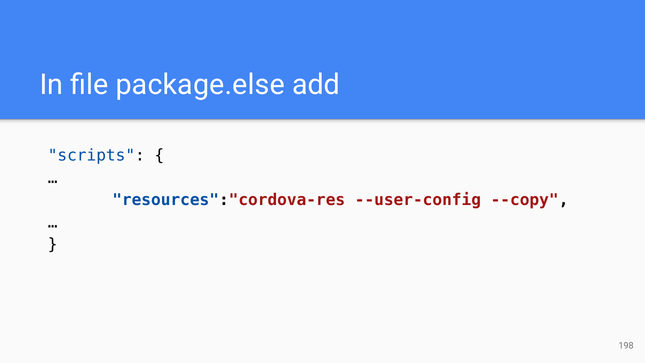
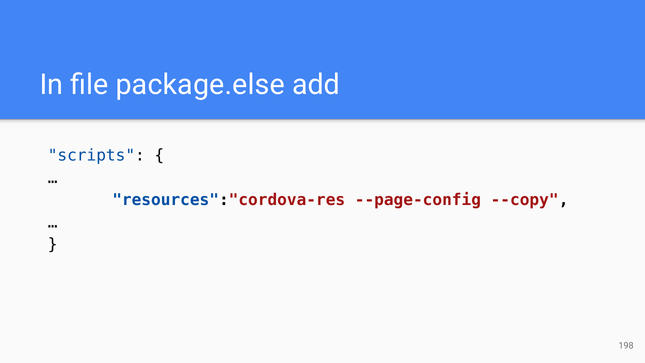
--user-config: --user-config -> --page-config
